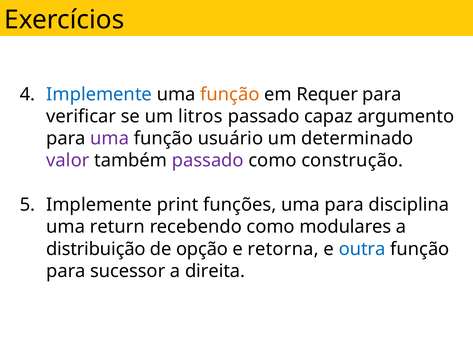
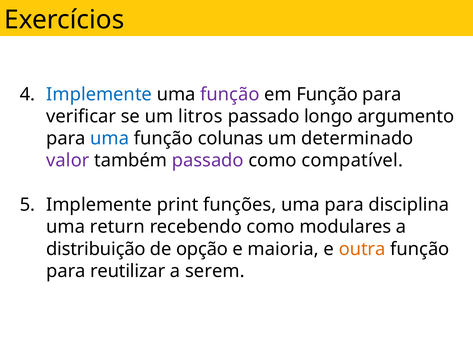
função at (230, 94) colour: orange -> purple
em Requer: Requer -> Função
capaz: capaz -> longo
uma at (110, 138) colour: purple -> blue
usuário: usuário -> colunas
construção: construção -> compatível
retorna: retorna -> maioria
outra colour: blue -> orange
sucessor: sucessor -> reutilizar
direita: direita -> serem
